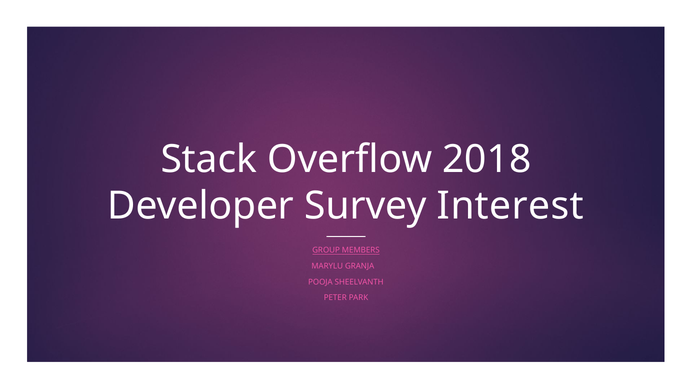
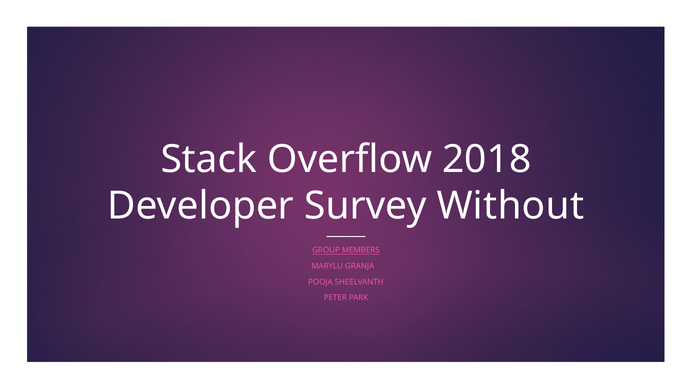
Interest: Interest -> Without
